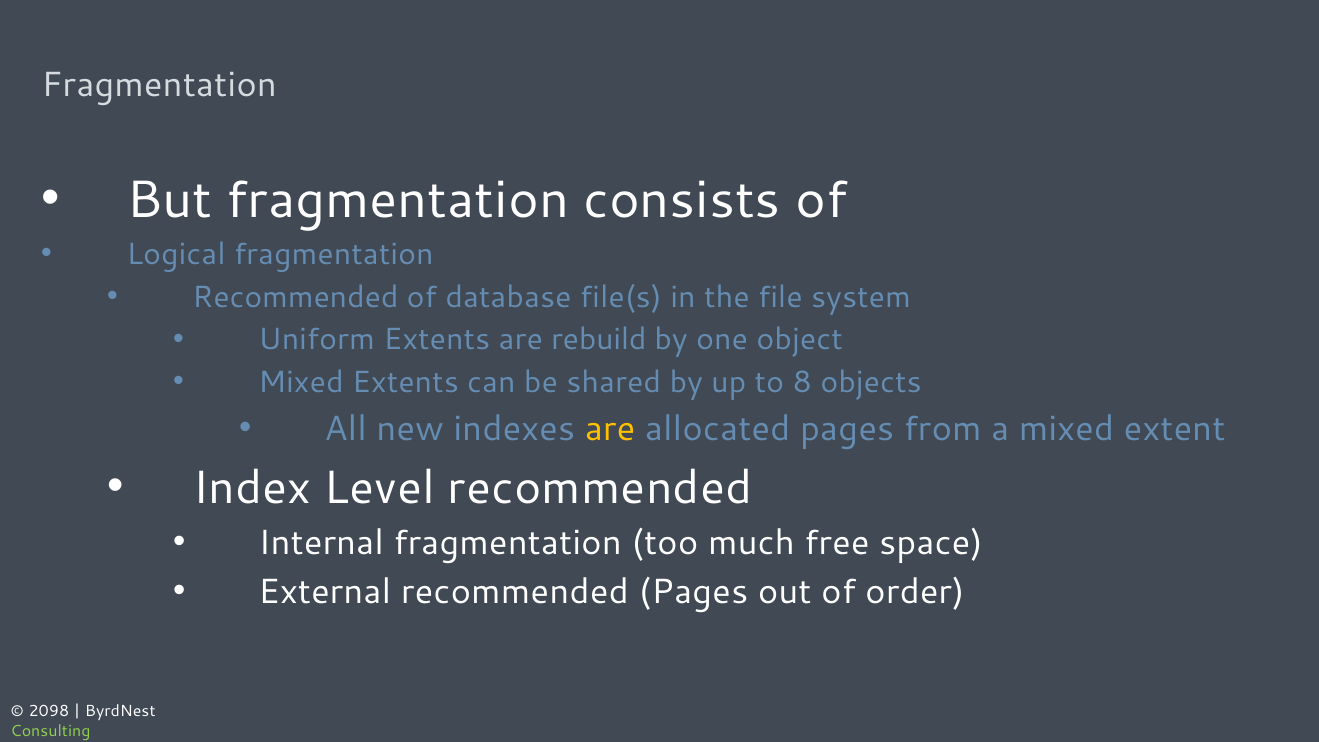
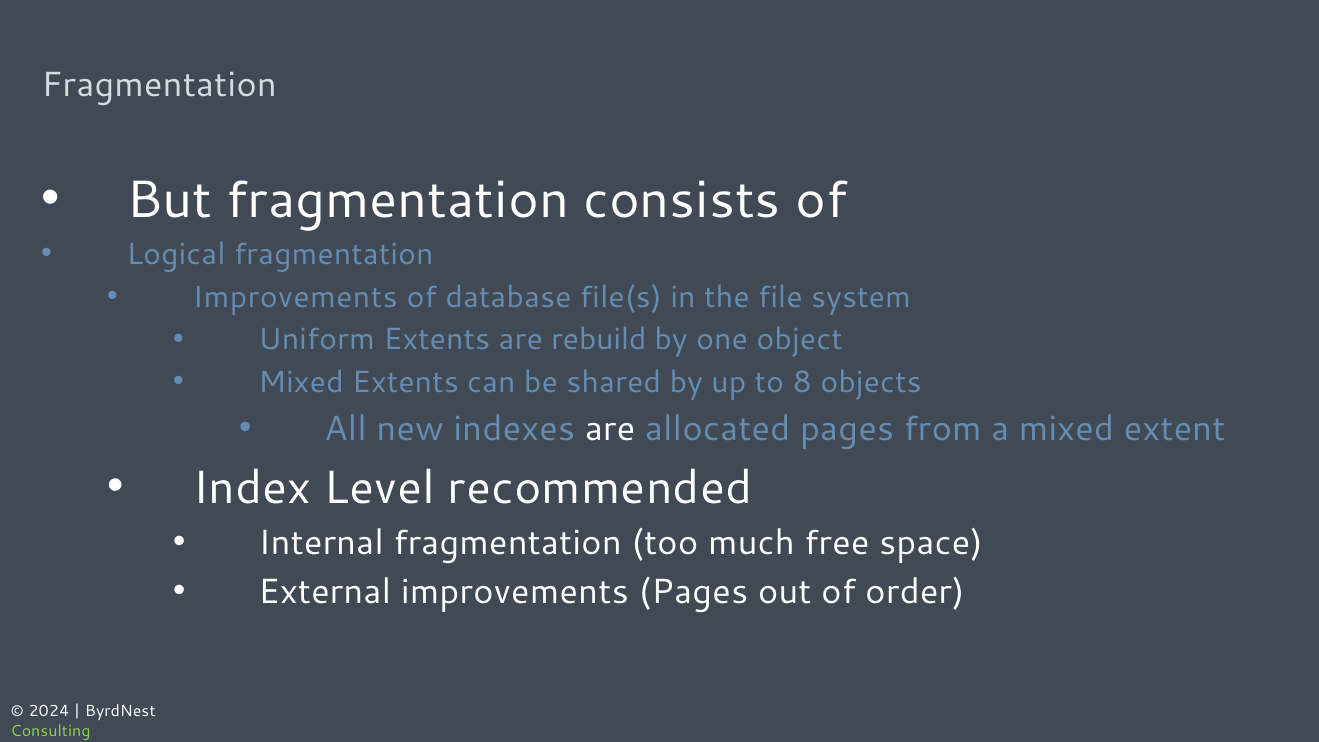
Recommended at (295, 297): Recommended -> Improvements
are at (610, 429) colour: yellow -> white
External recommended: recommended -> improvements
2098: 2098 -> 2024
